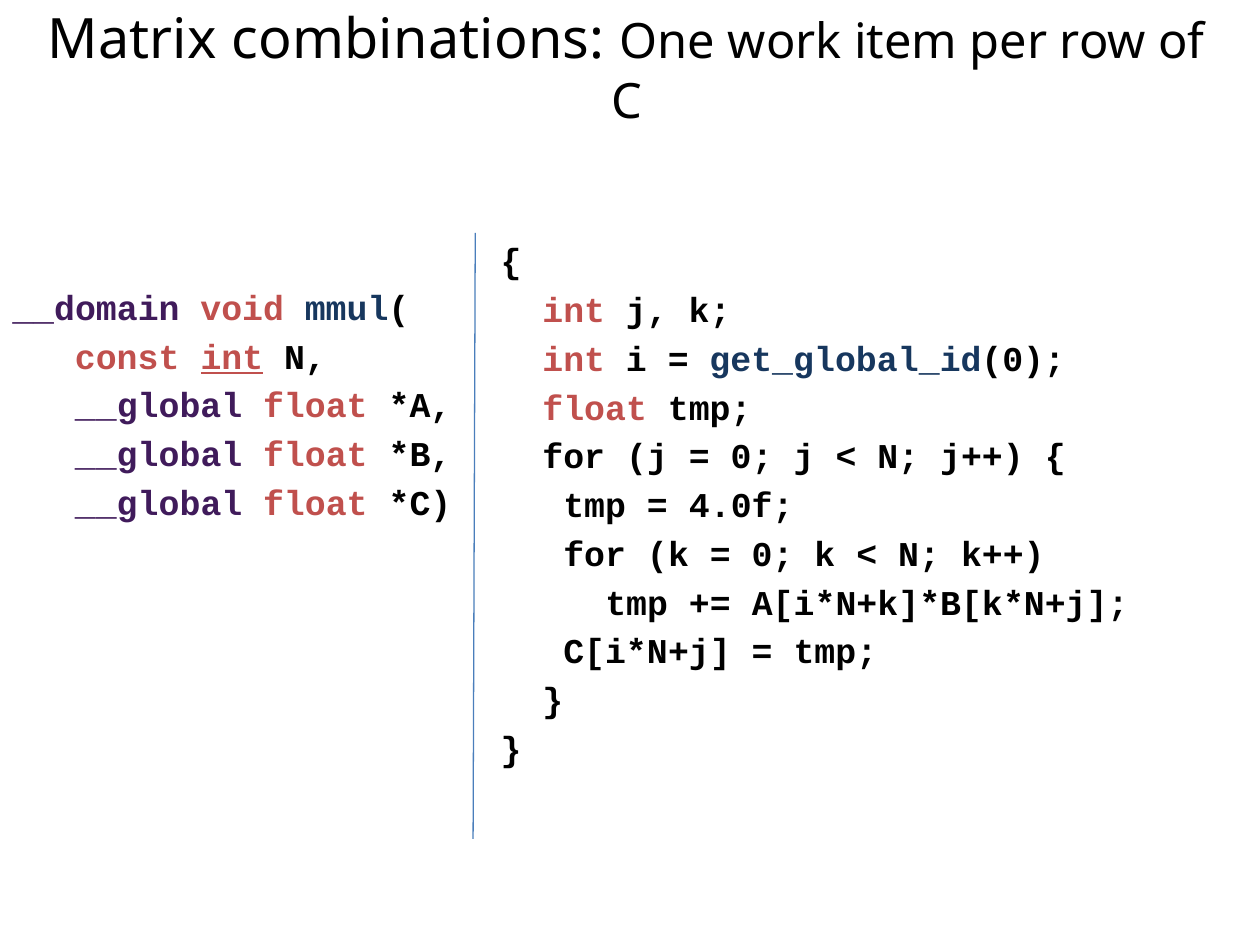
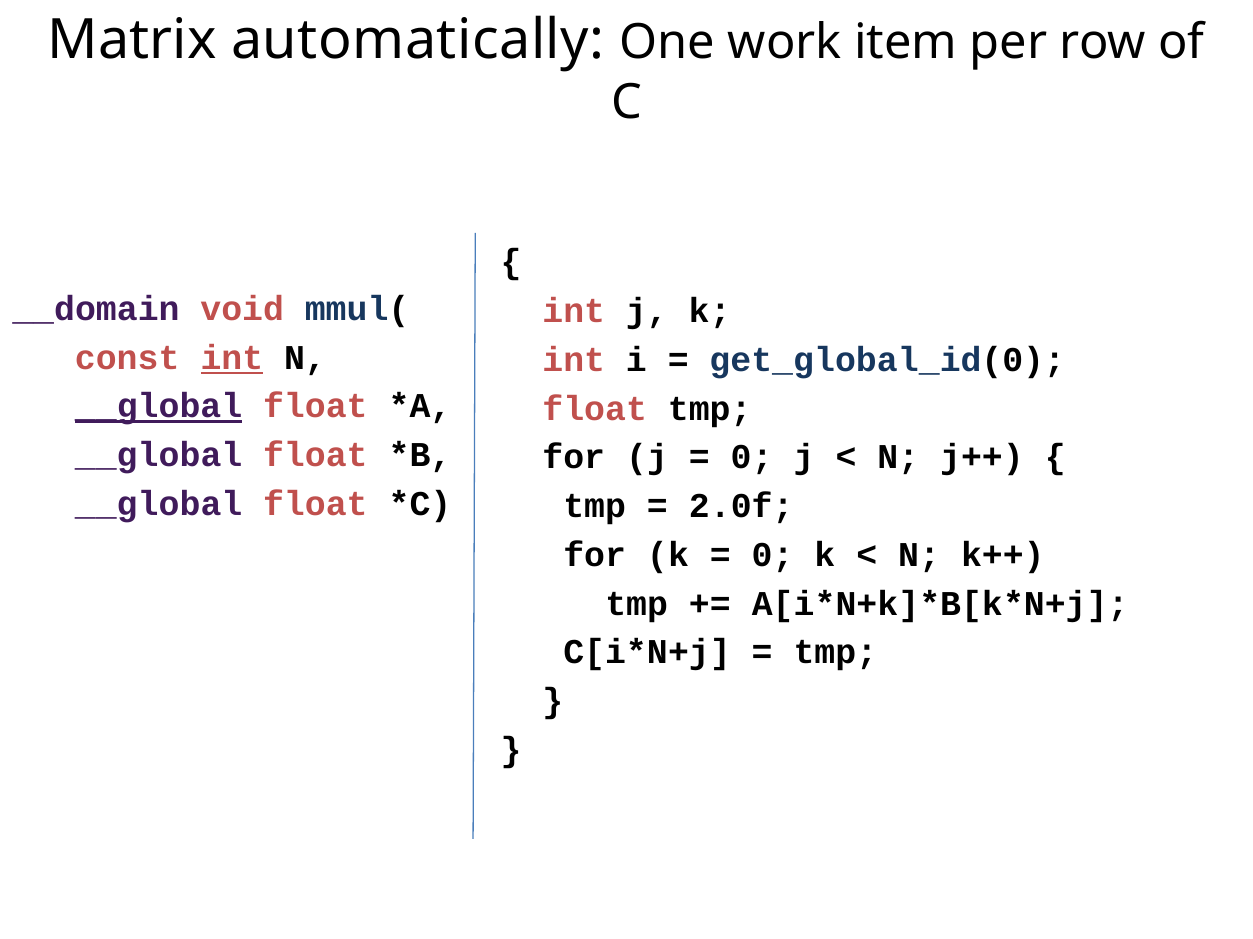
combinations: combinations -> automatically
__global at (159, 407) underline: none -> present
4.0f: 4.0f -> 2.0f
